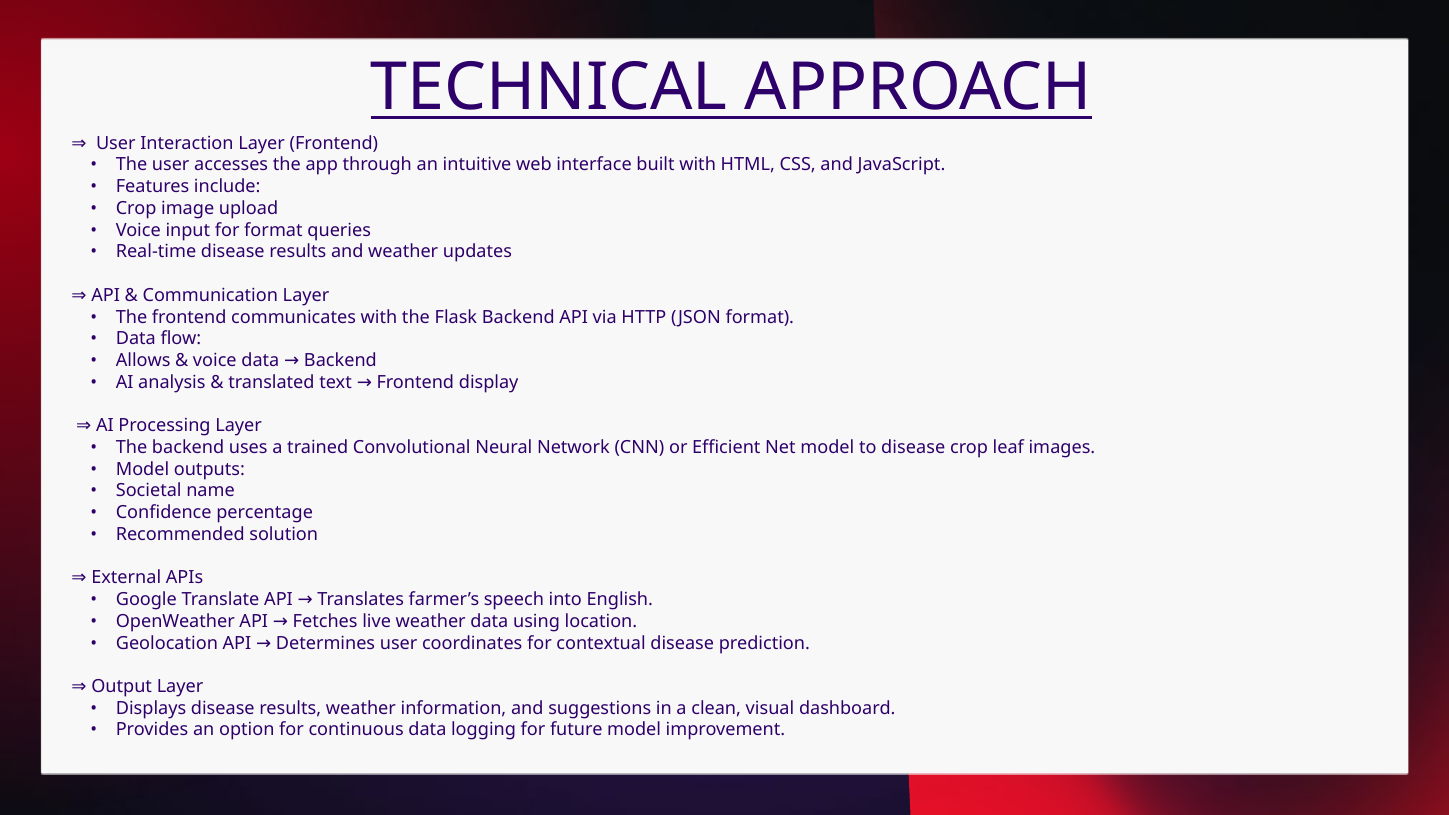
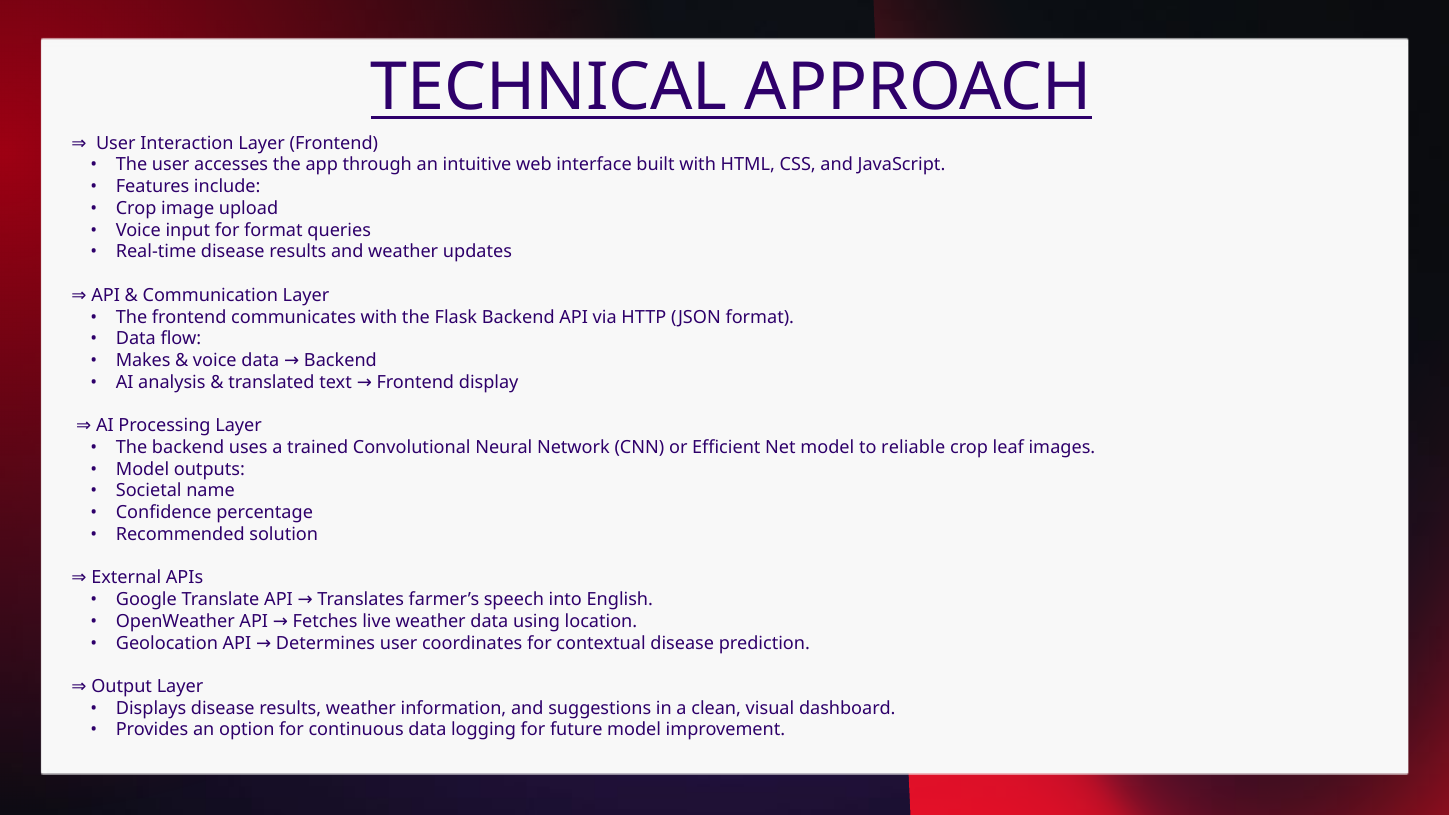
Allows: Allows -> Makes
to disease: disease -> reliable
